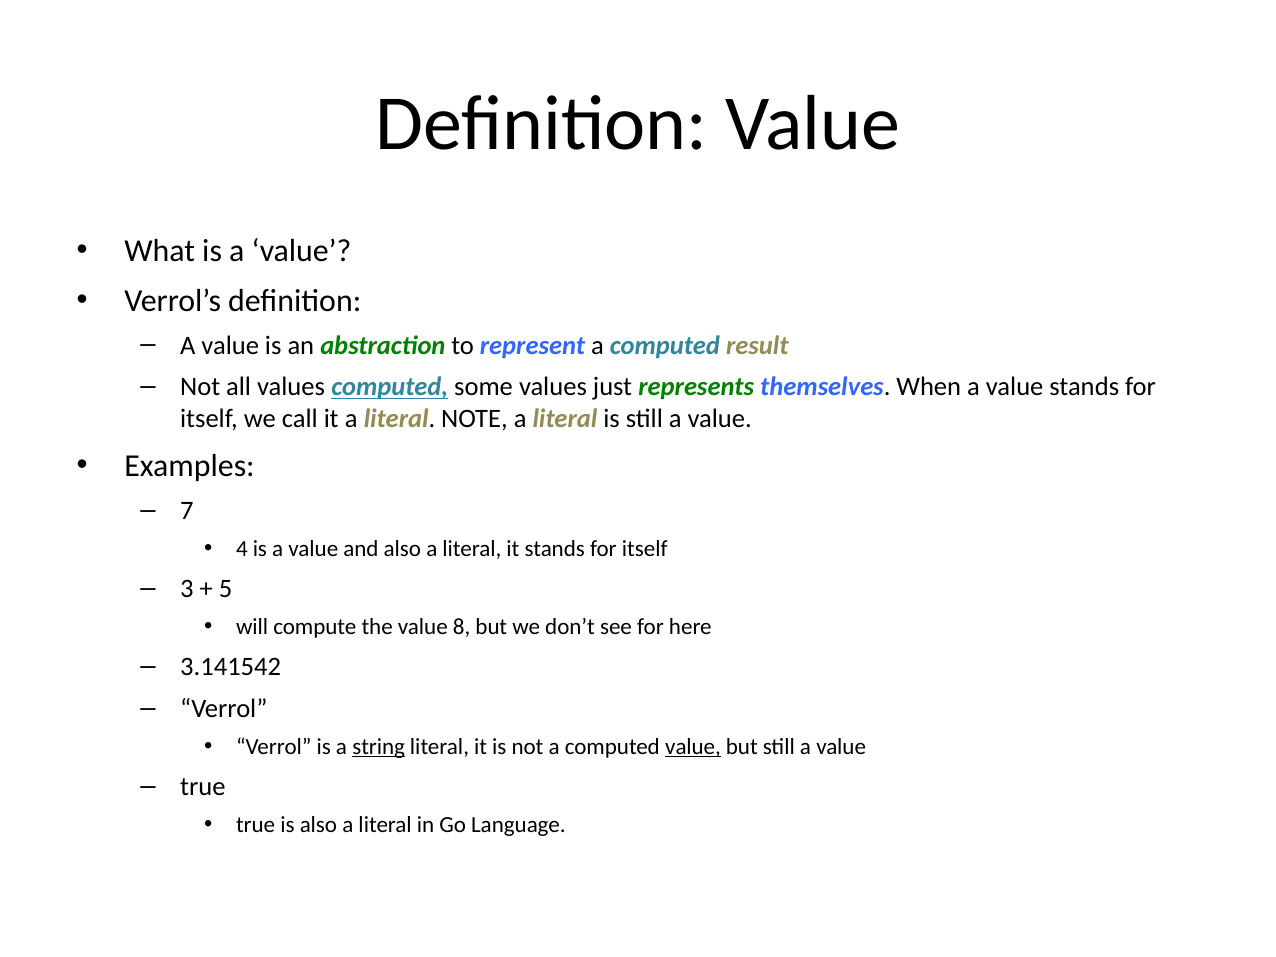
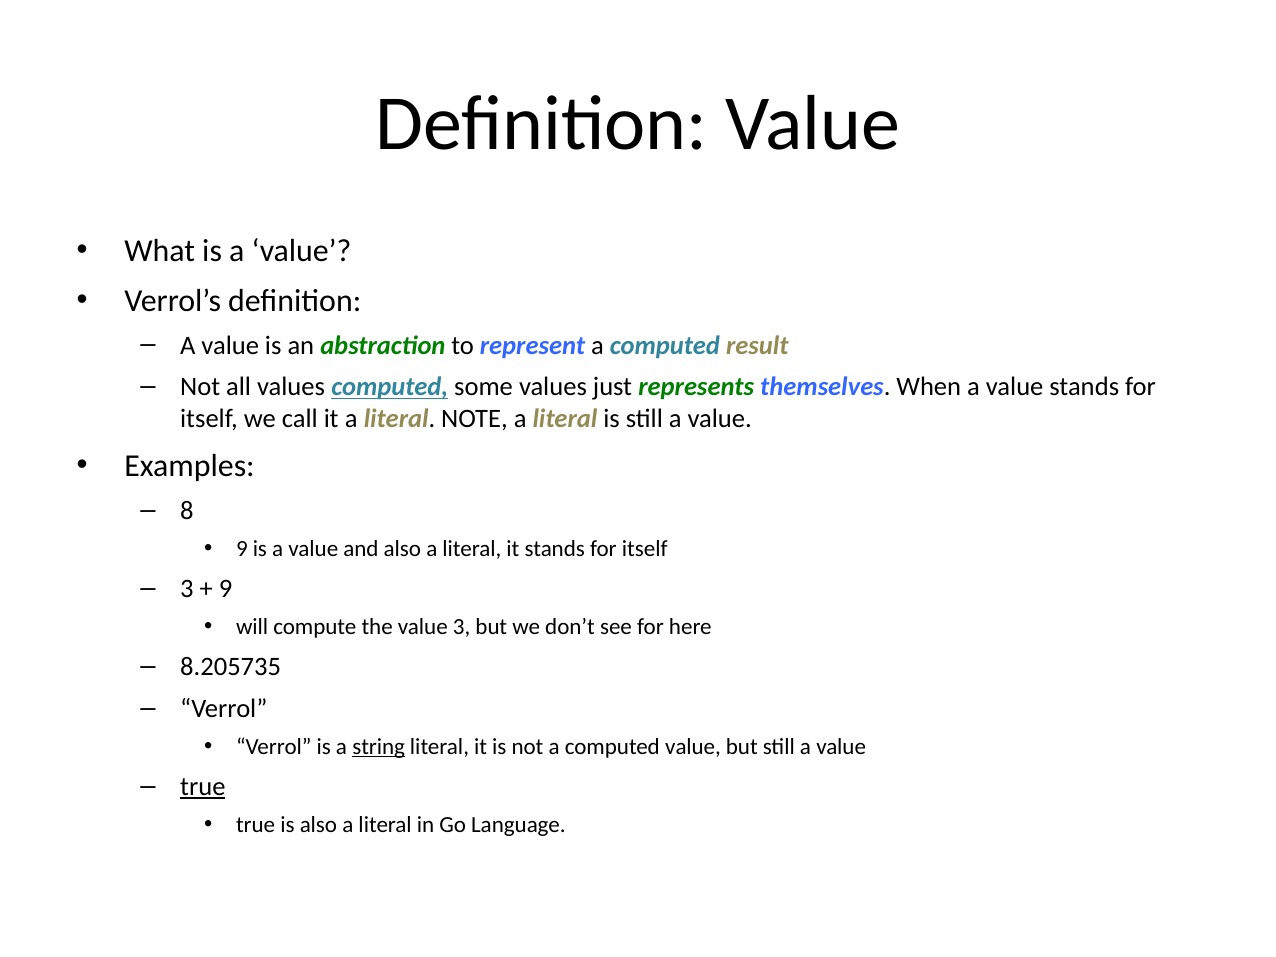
7: 7 -> 8
4 at (242, 549): 4 -> 9
5 at (226, 589): 5 -> 9
value 8: 8 -> 3
3.141542: 3.141542 -> 8.205735
value at (693, 746) underline: present -> none
true at (203, 786) underline: none -> present
